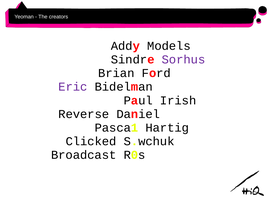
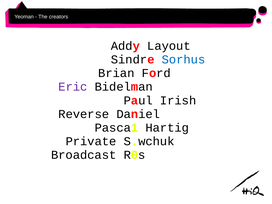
Models: Models -> Layout
Sorhus colour: purple -> blue
Clicked: Clicked -> Private
